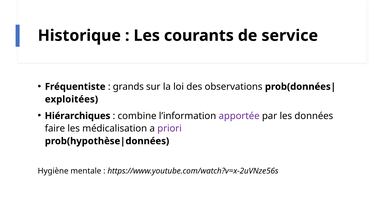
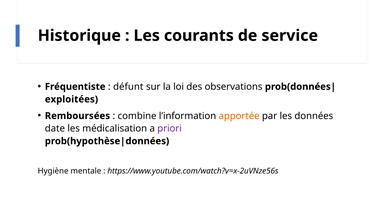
grands: grands -> défunt
Hiérarchiques: Hiérarchiques -> Remboursées
apportée colour: purple -> orange
faire: faire -> date
